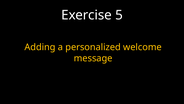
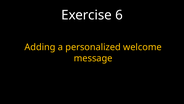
5: 5 -> 6
